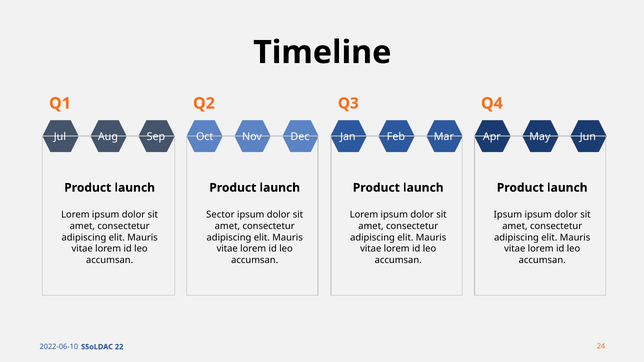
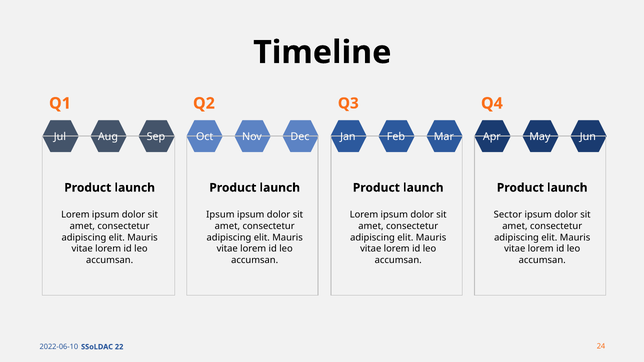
Sector at (220, 215): Sector -> Ipsum
Ipsum at (508, 215): Ipsum -> Sector
